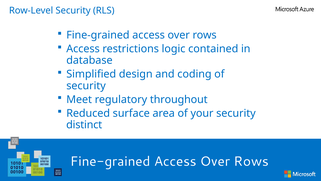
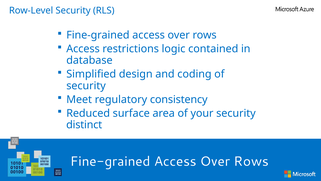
throughout: throughout -> consistency
